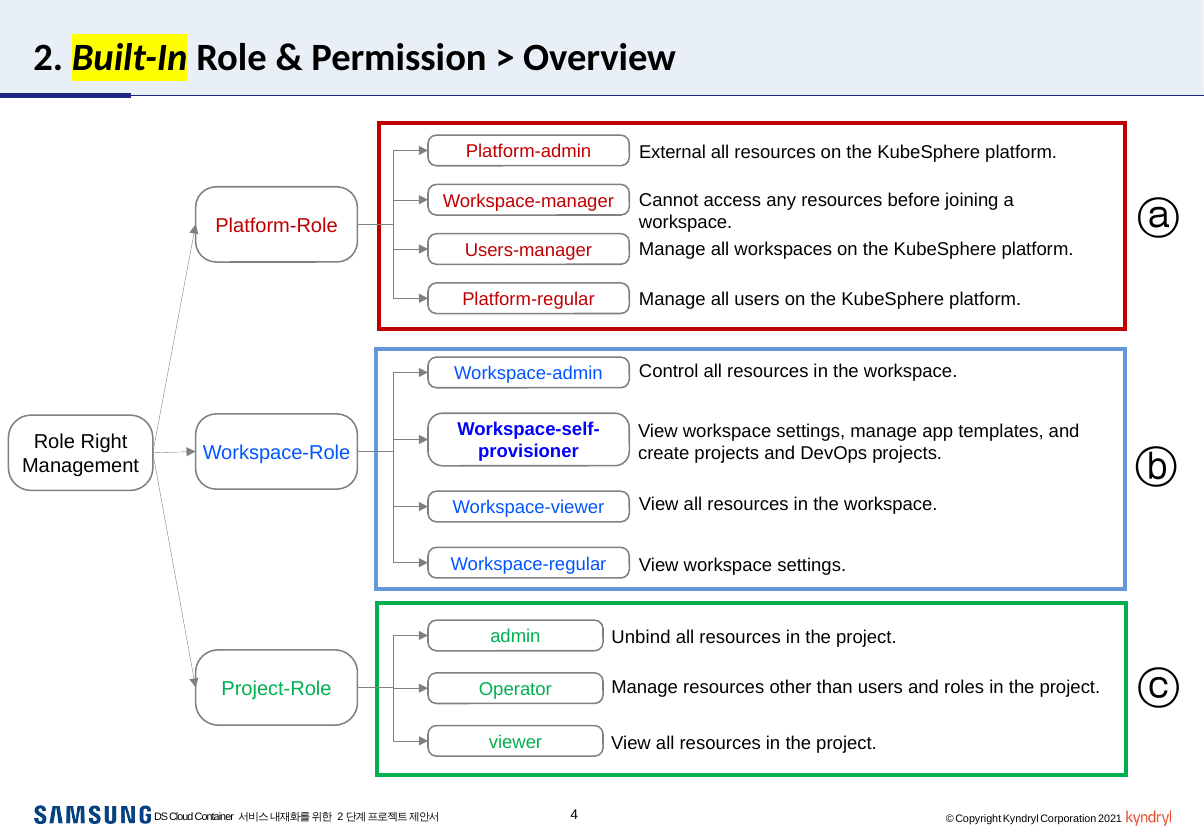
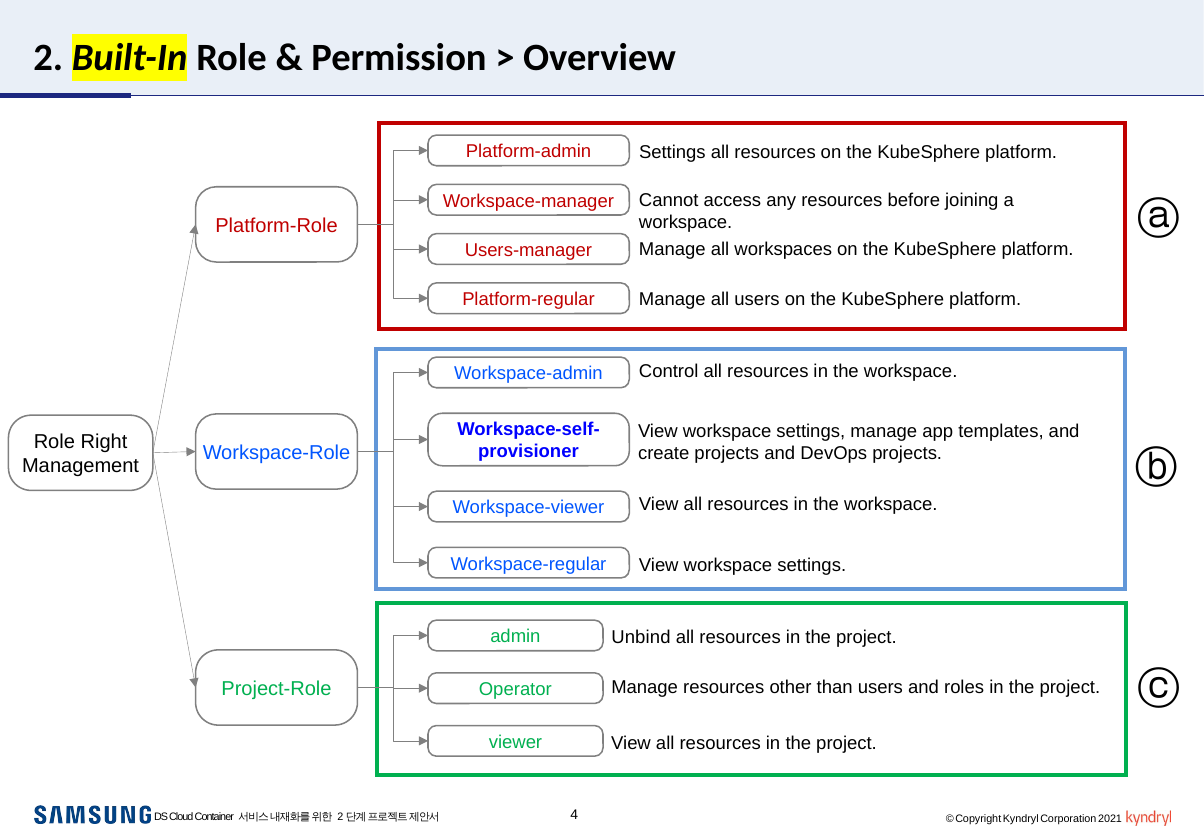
External at (672, 152): External -> Settings
